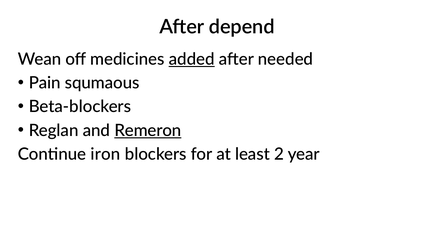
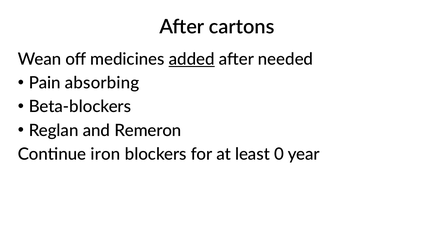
depend: depend -> cartons
squmaous: squmaous -> absorbing
Remeron underline: present -> none
2: 2 -> 0
